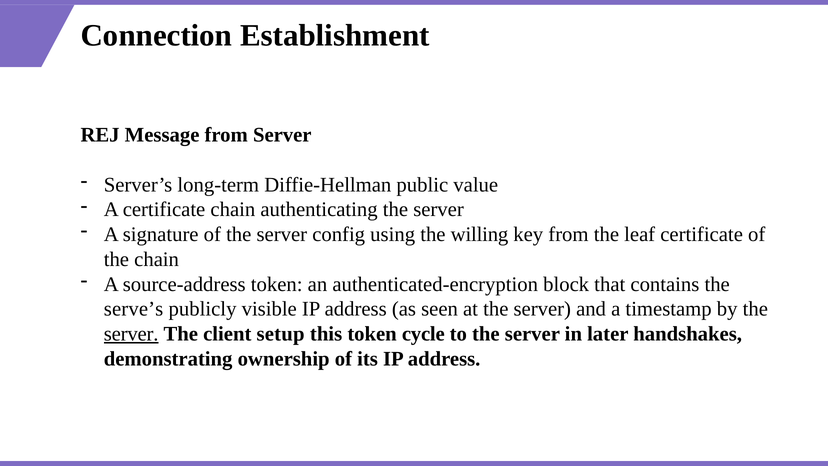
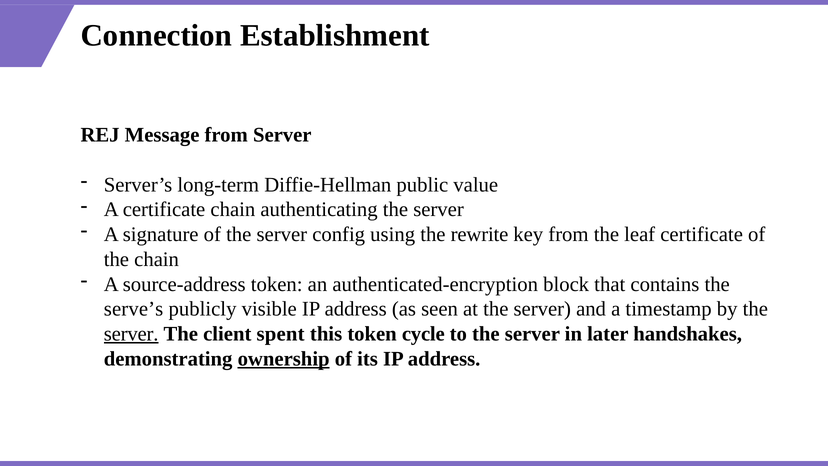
willing: willing -> rewrite
setup: setup -> spent
ownership underline: none -> present
